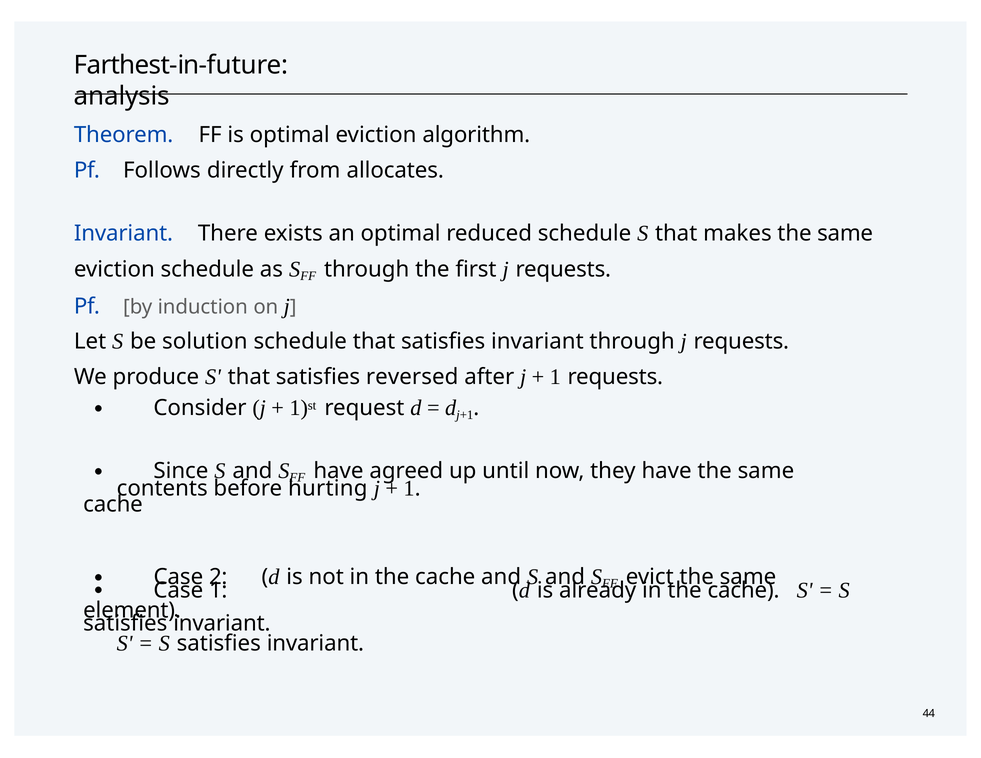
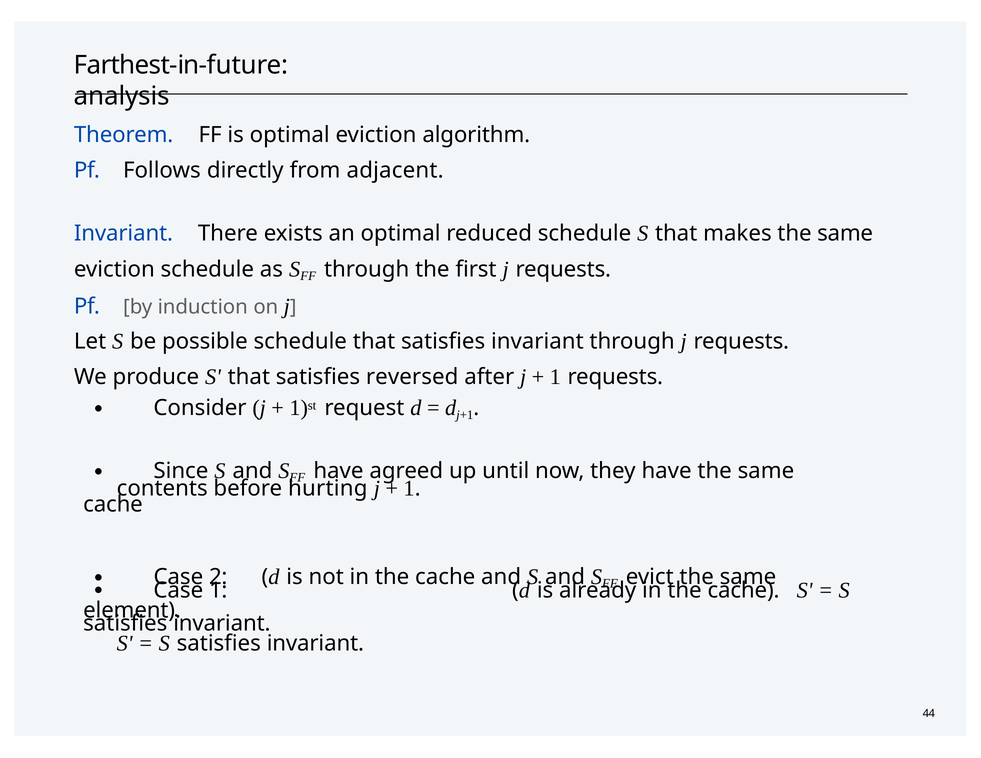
allocates: allocates -> adjacent
solution: solution -> possible
